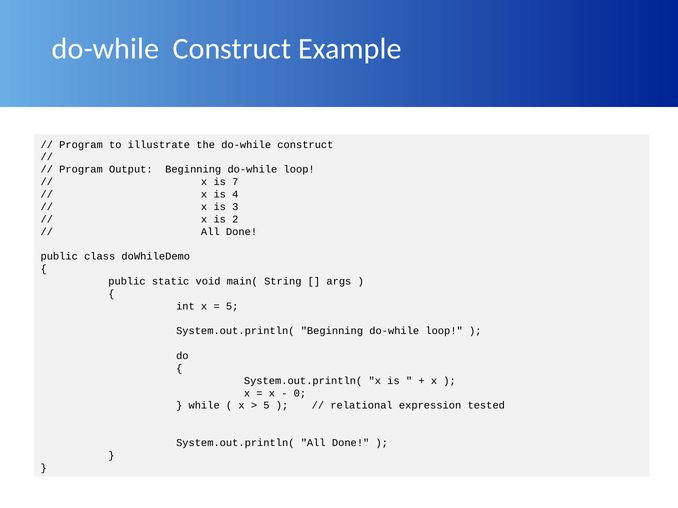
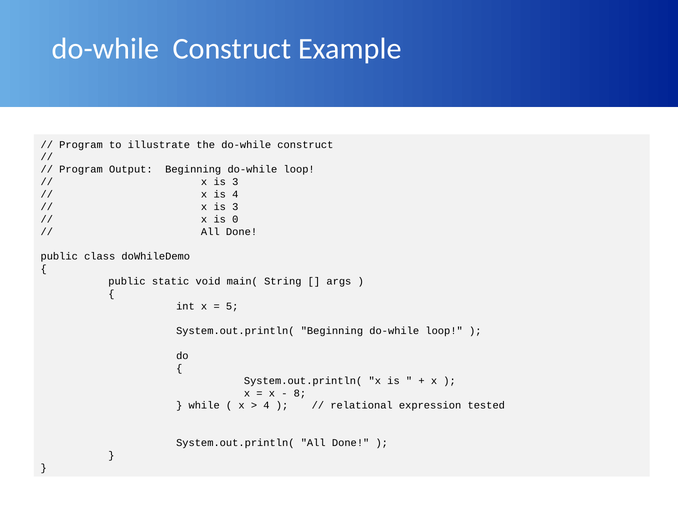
7 at (235, 182): 7 -> 3
2: 2 -> 0
0: 0 -> 8
5 at (266, 406): 5 -> 4
